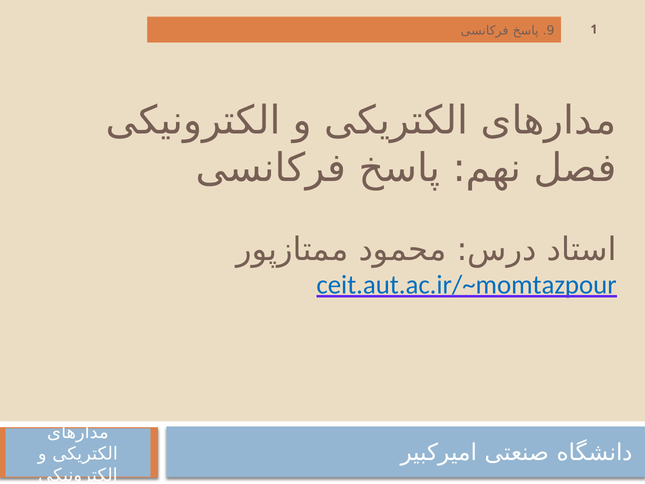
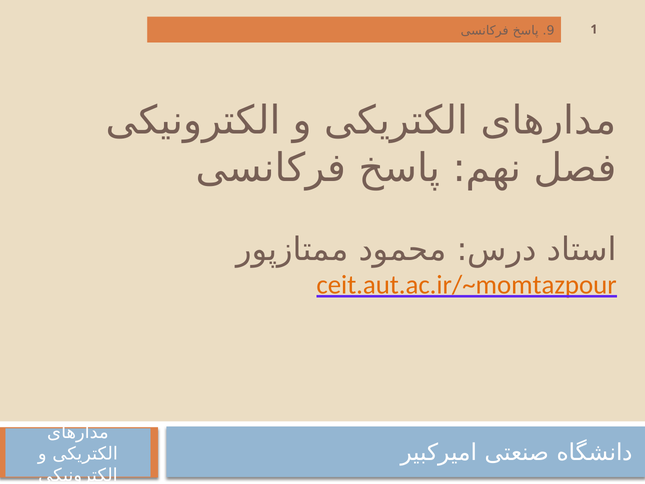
ceit.aut.ac.ir/~momtazpour colour: blue -> orange
